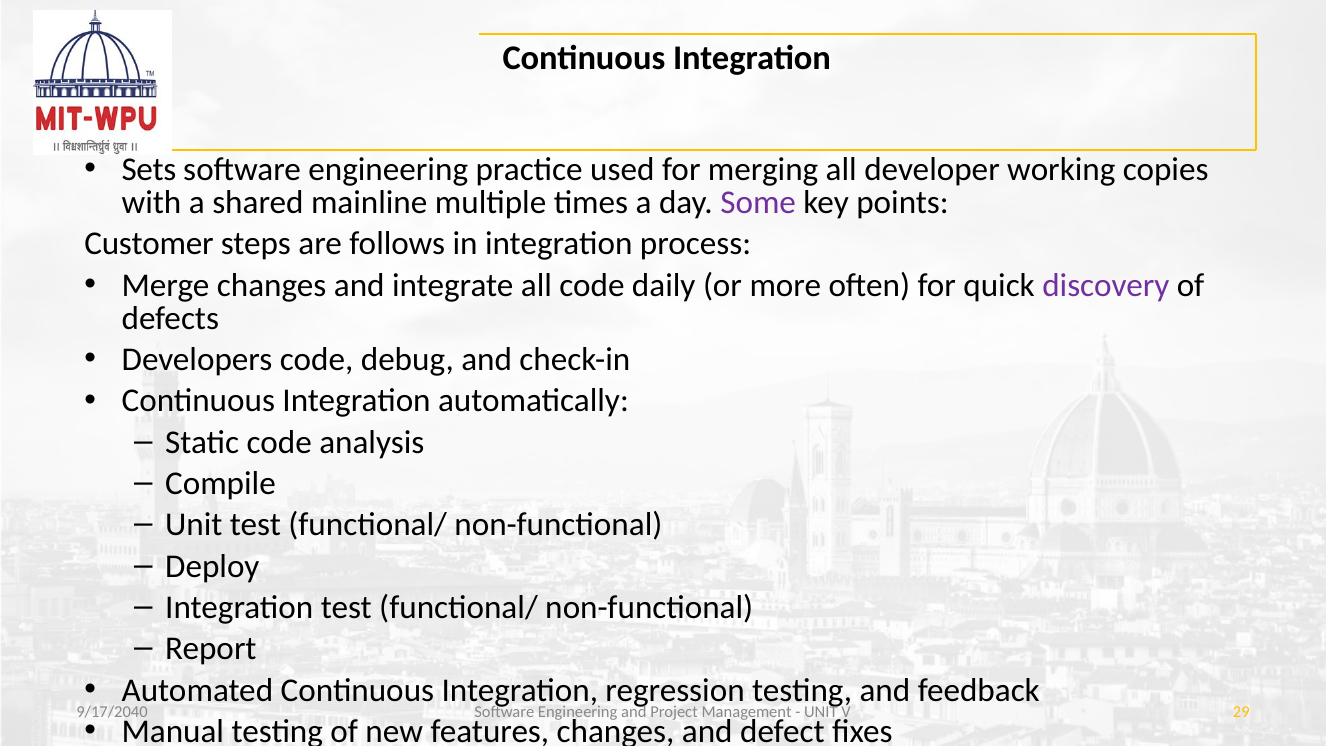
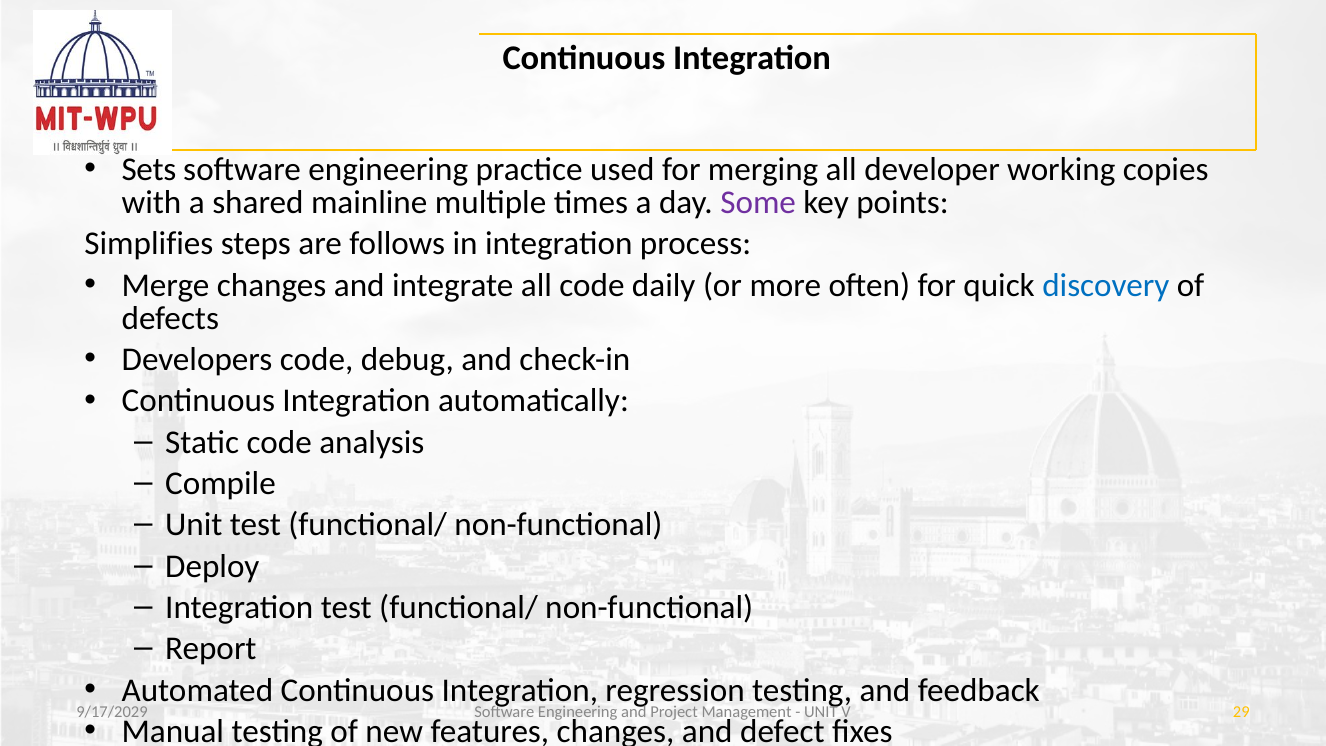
Customer: Customer -> Simplifies
discovery colour: purple -> blue
9/17/2040: 9/17/2040 -> 9/17/2029
